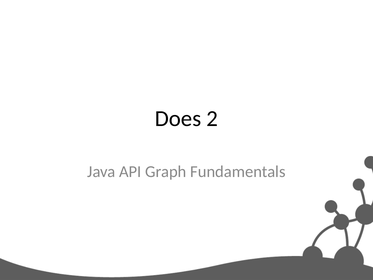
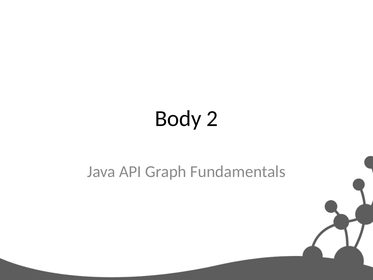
Does: Does -> Body
